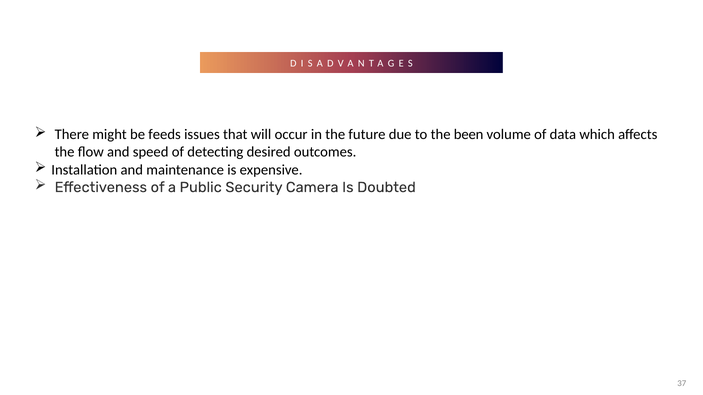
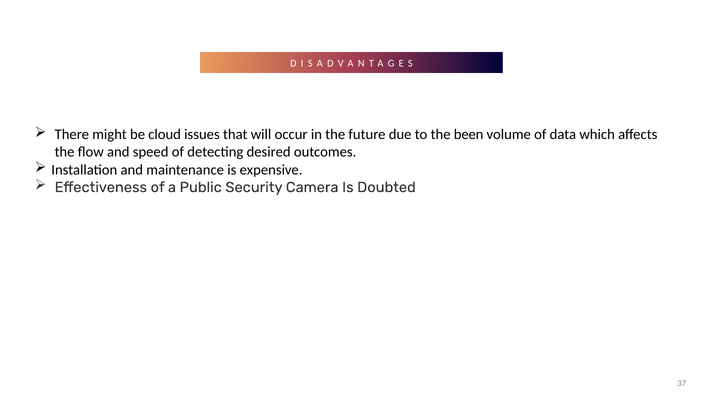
feeds: feeds -> cloud
